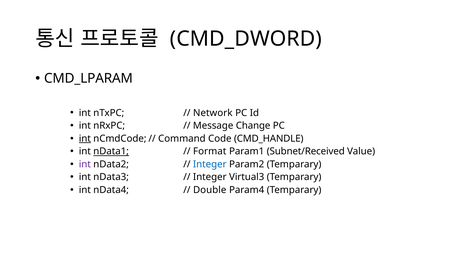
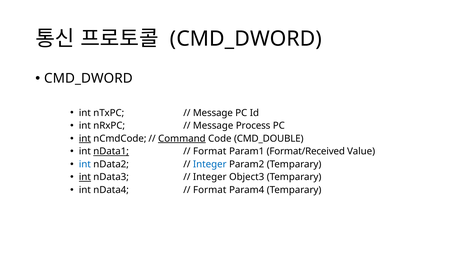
CMD_LPARAM at (88, 78): CMD_LPARAM -> CMD_DWORD
Network at (213, 113): Network -> Message
Change: Change -> Process
Command underline: none -> present
CMD_HANDLE: CMD_HANDLE -> CMD_DOUBLE
Subnet/Received: Subnet/Received -> Format/Received
int at (85, 164) colour: purple -> blue
int at (85, 177) underline: none -> present
Virtual3: Virtual3 -> Object3
Double at (210, 190): Double -> Format
